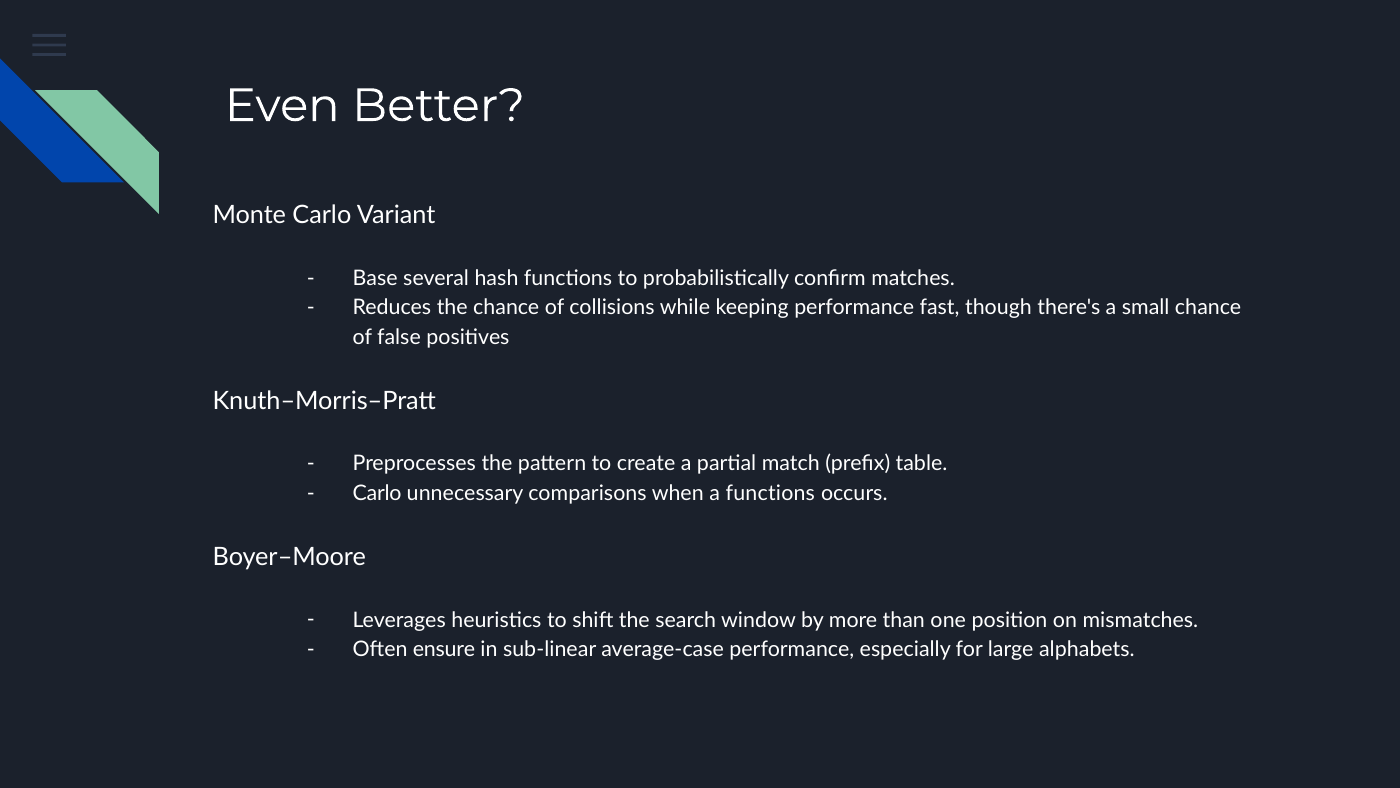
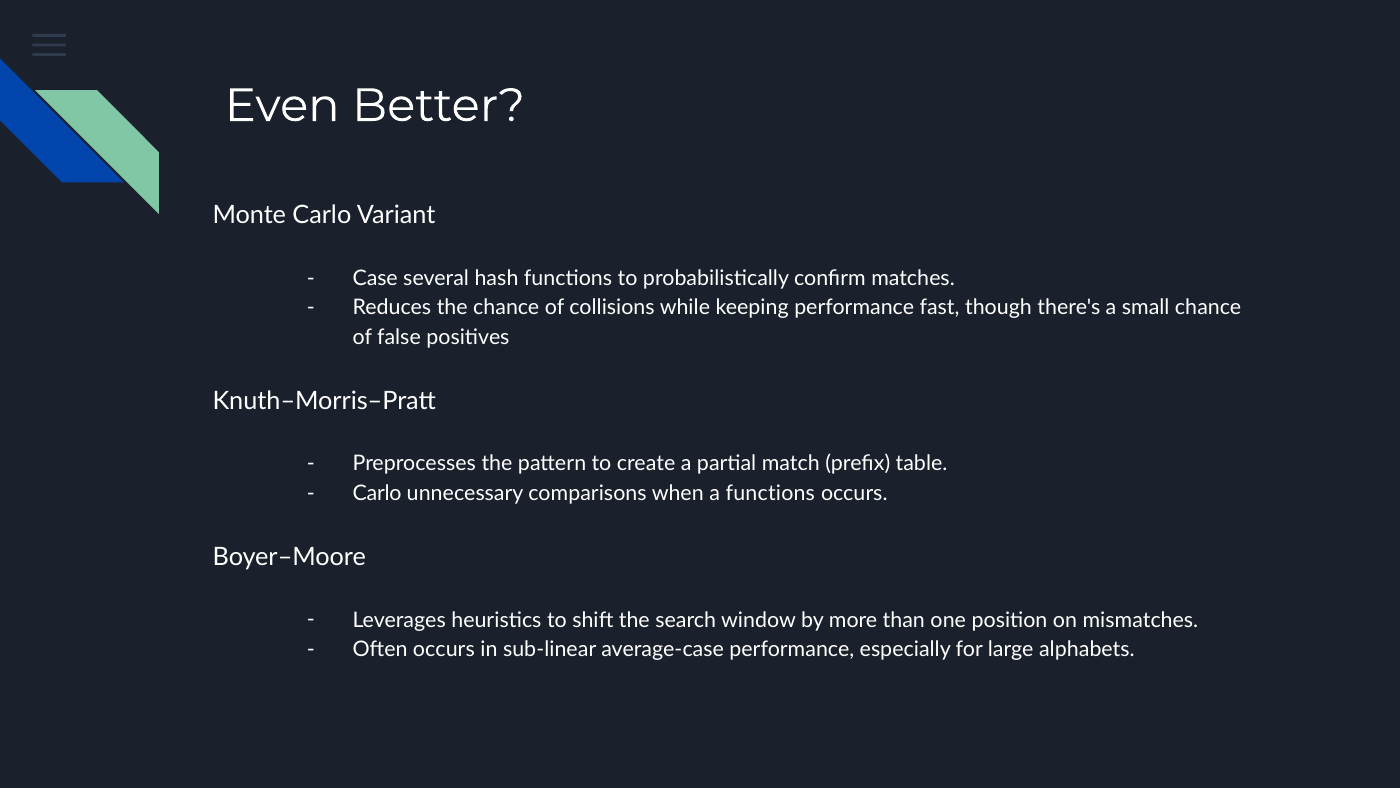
Base: Base -> Case
Often ensure: ensure -> occurs
